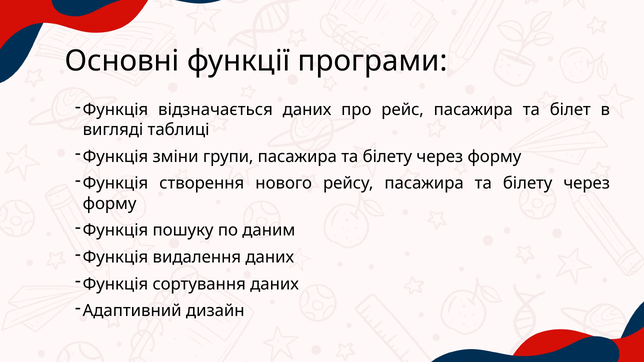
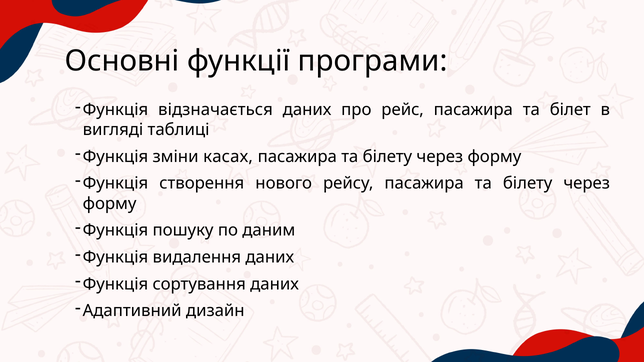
групи: групи -> касах
